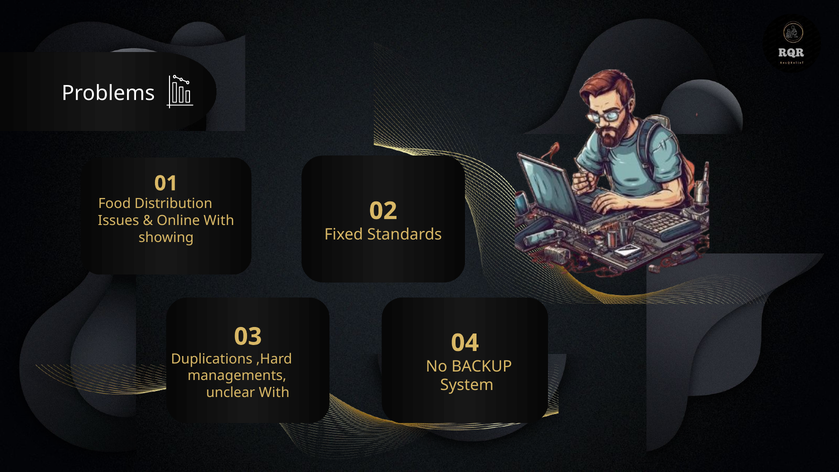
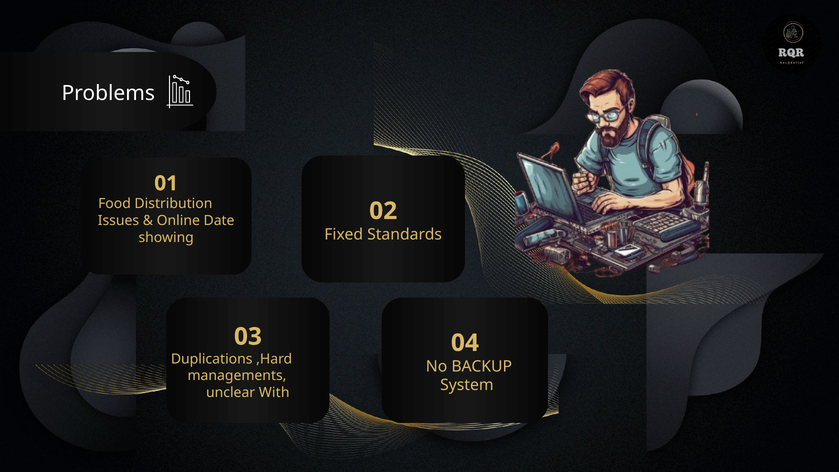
Online With: With -> Date
